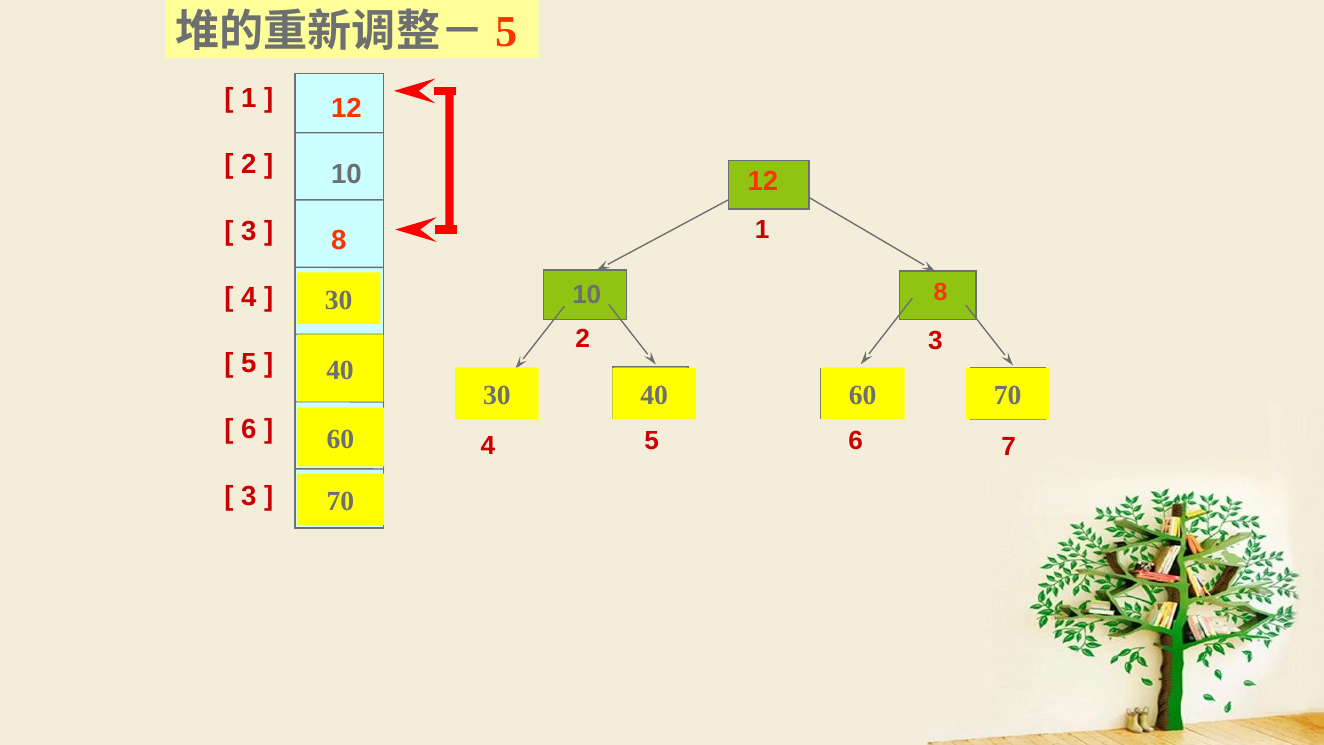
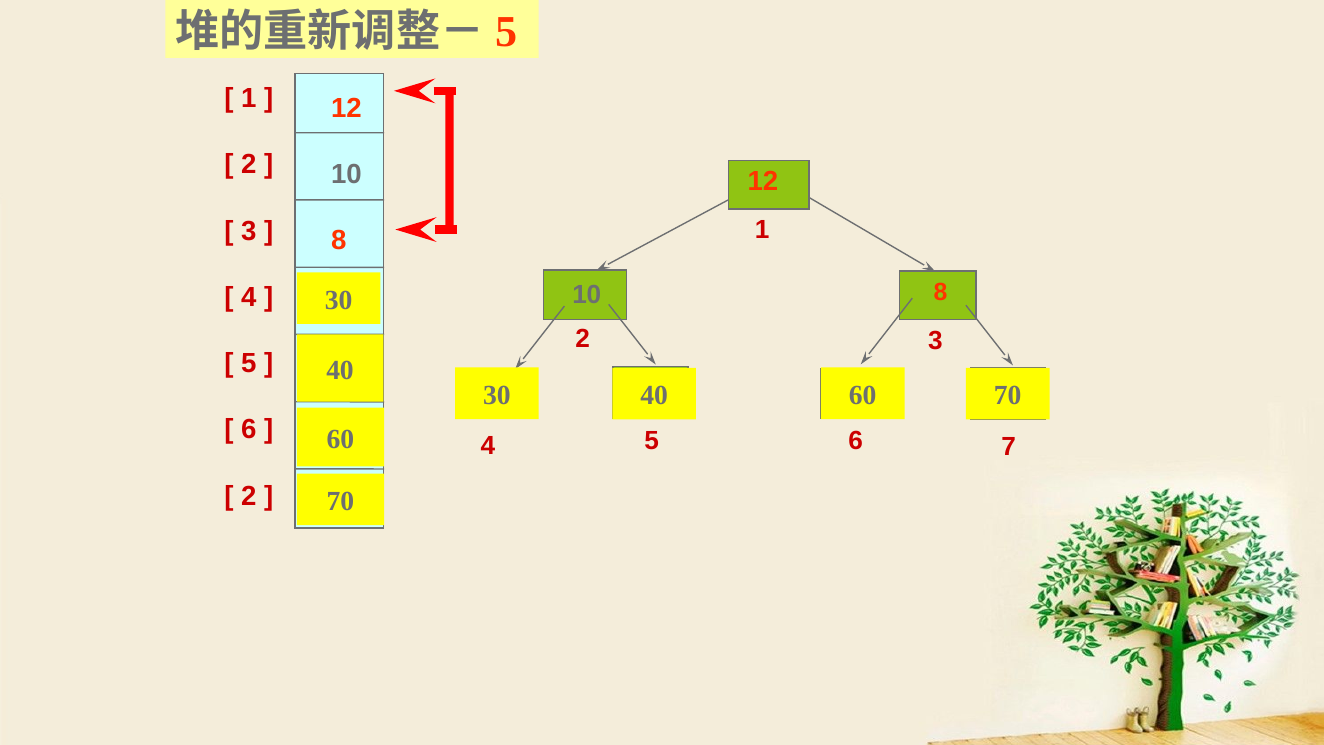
3 at (249, 496): 3 -> 2
